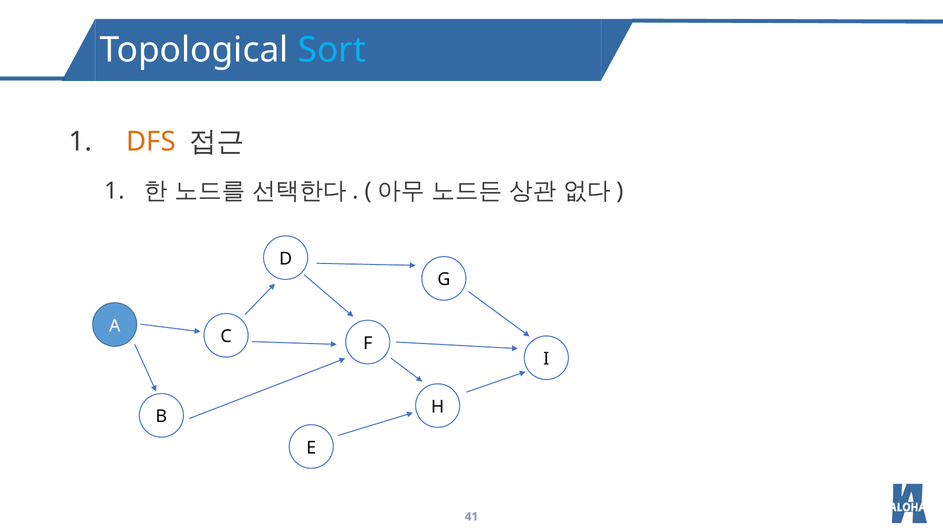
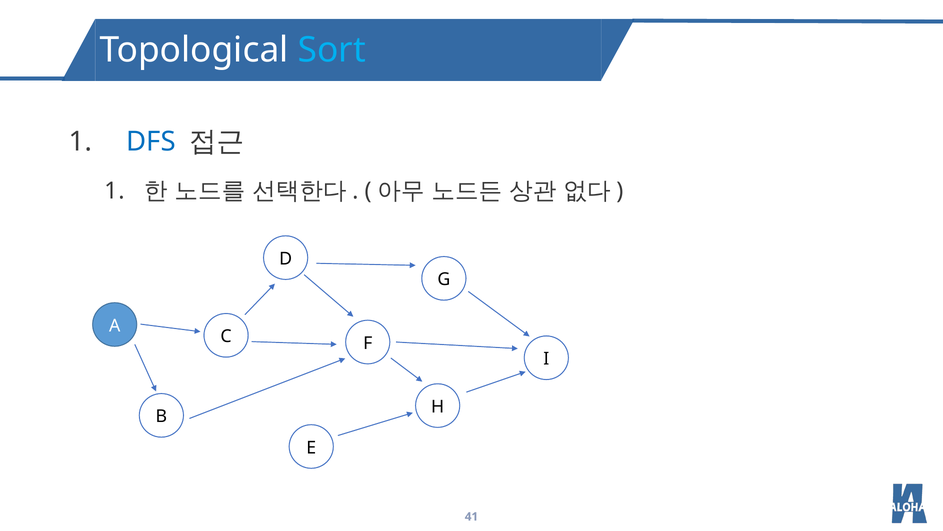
DFS colour: orange -> blue
